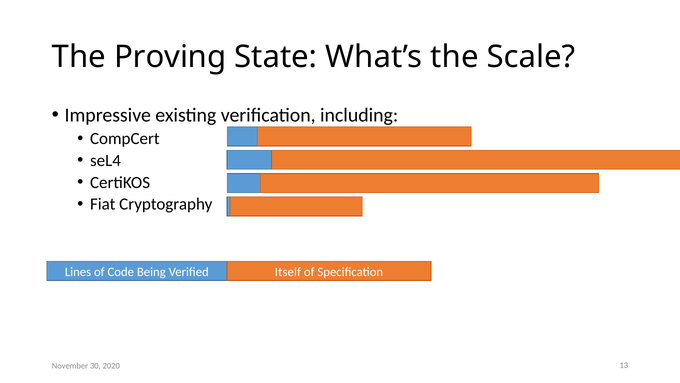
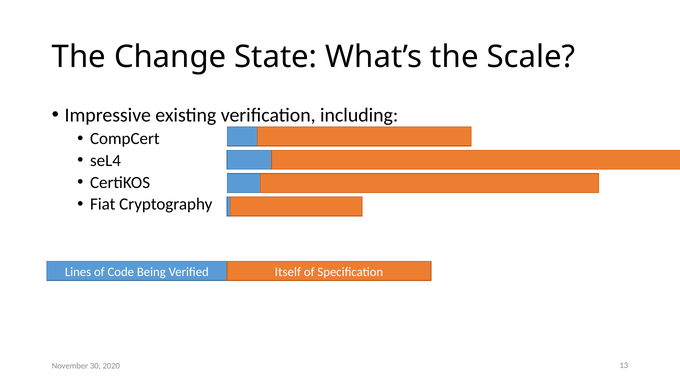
Proving: Proving -> Change
